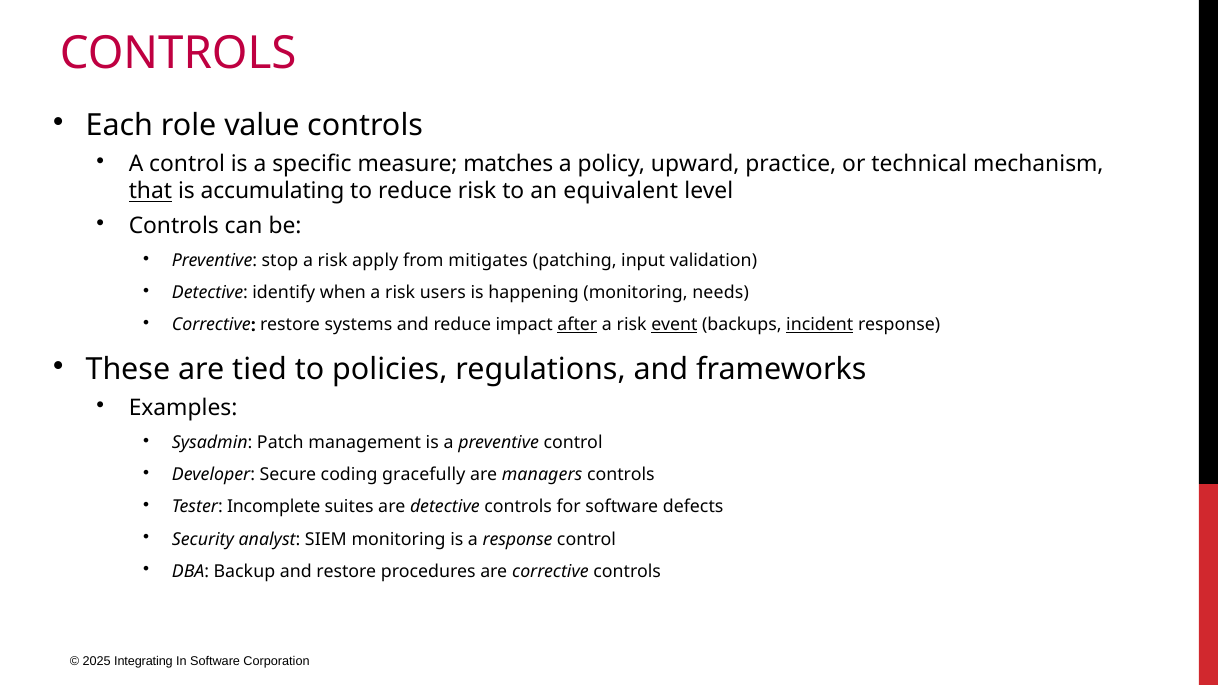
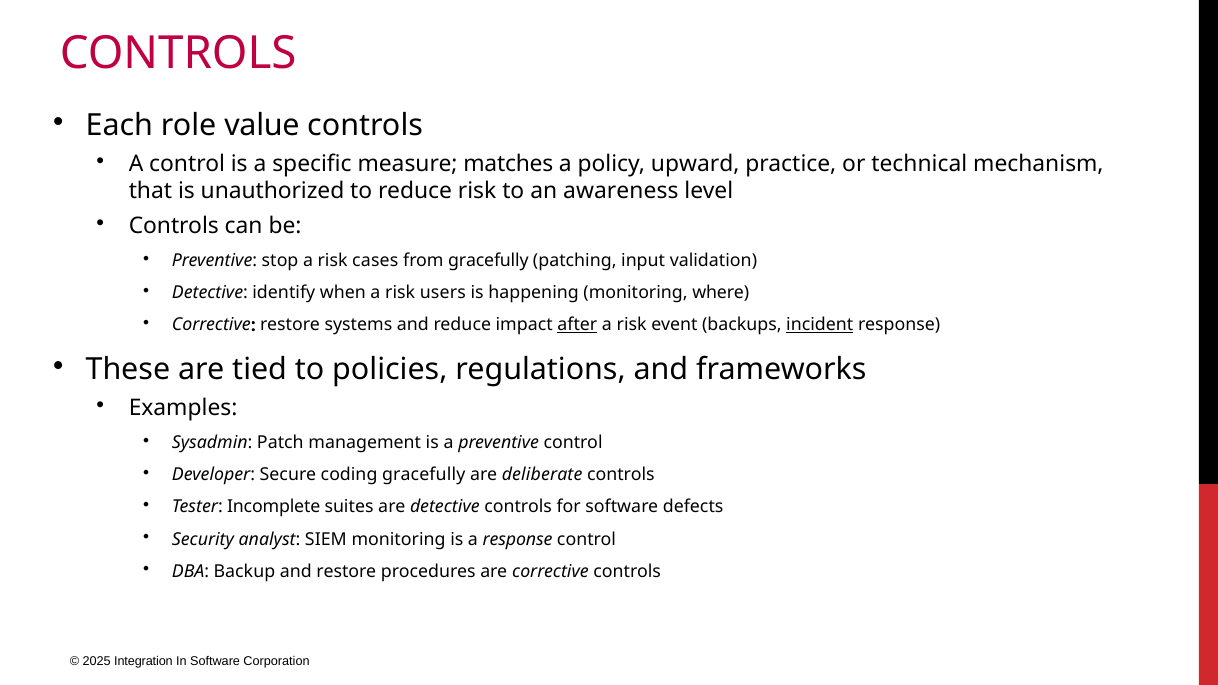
that underline: present -> none
accumulating: accumulating -> unauthorized
equivalent: equivalent -> awareness
apply: apply -> cases
from mitigates: mitigates -> gracefully
needs: needs -> where
event underline: present -> none
managers: managers -> deliberate
Integrating: Integrating -> Integration
